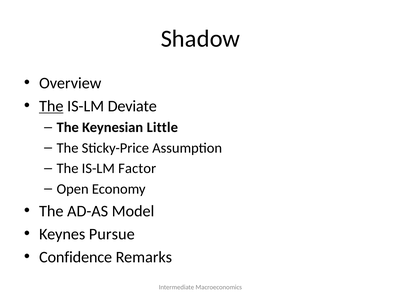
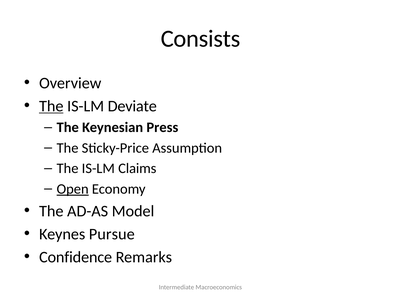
Shadow: Shadow -> Consists
Little: Little -> Press
Factor: Factor -> Claims
Open underline: none -> present
